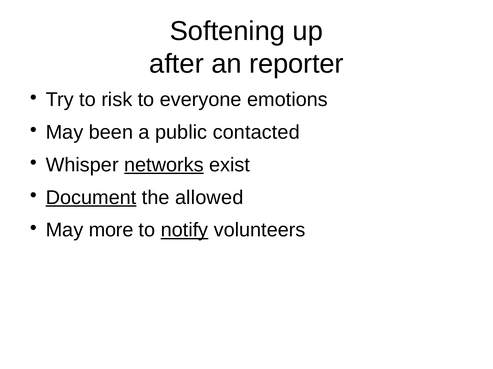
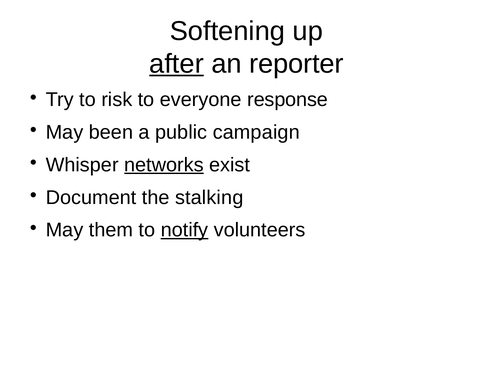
after underline: none -> present
emotions: emotions -> response
contacted: contacted -> campaign
Document underline: present -> none
allowed: allowed -> stalking
more: more -> them
